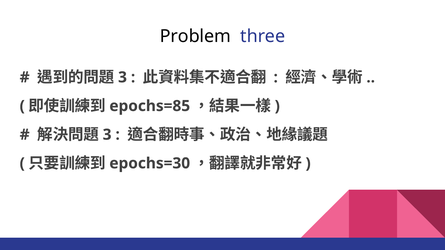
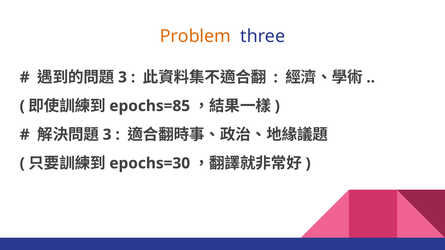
Problem colour: black -> orange
